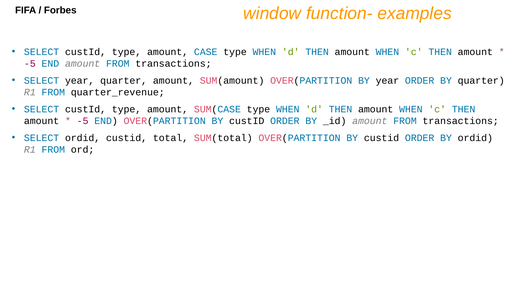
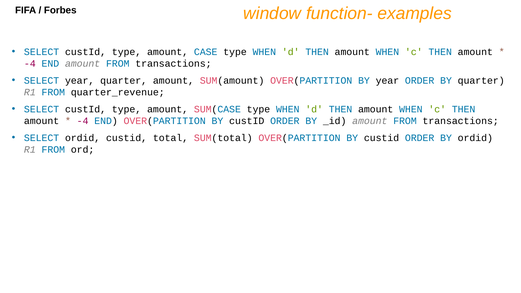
-5 at (30, 64): -5 -> -4
-5 at (83, 121): -5 -> -4
